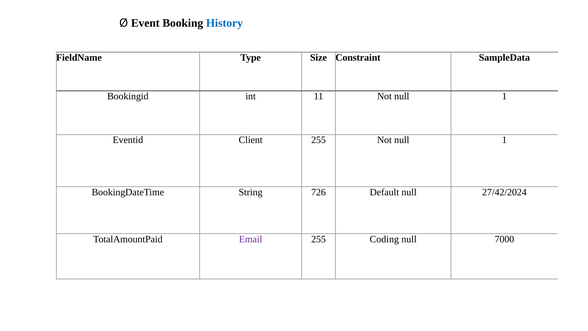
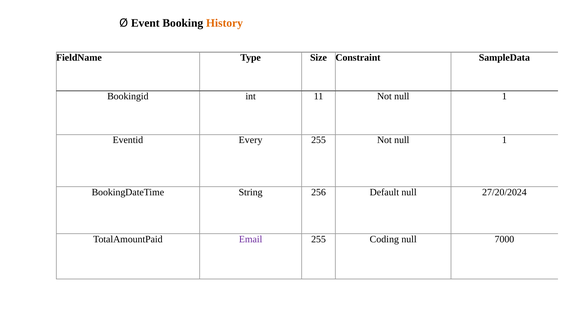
History colour: blue -> orange
Client: Client -> Every
726: 726 -> 256
27/42/2024: 27/42/2024 -> 27/20/2024
